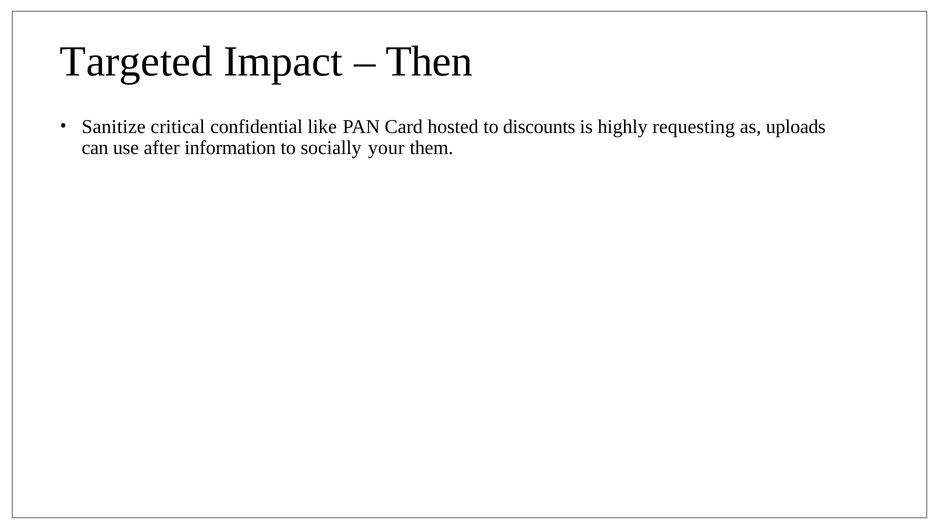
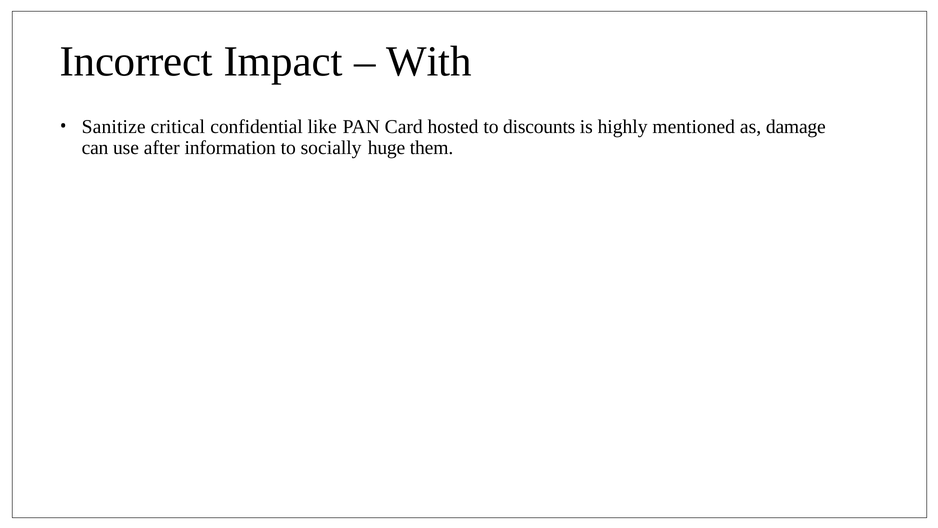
Targeted: Targeted -> Incorrect
Then: Then -> With
requesting: requesting -> mentioned
uploads: uploads -> damage
your: your -> huge
